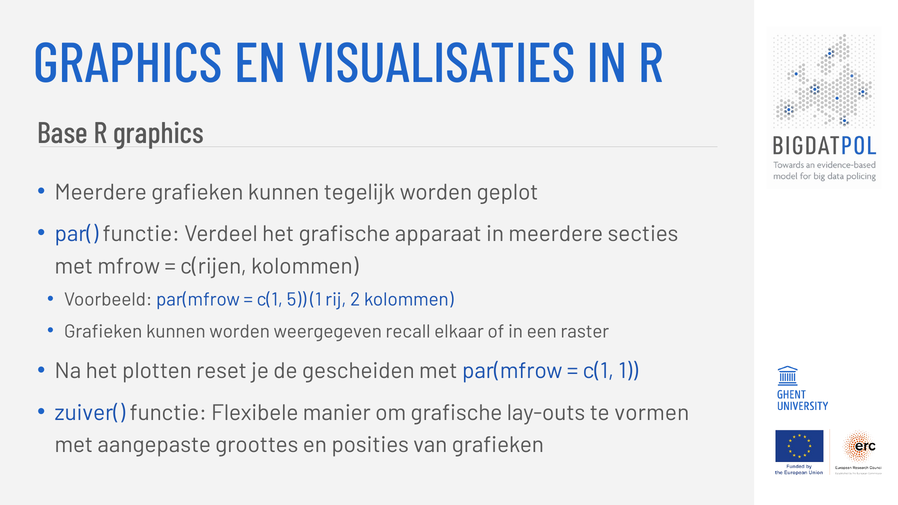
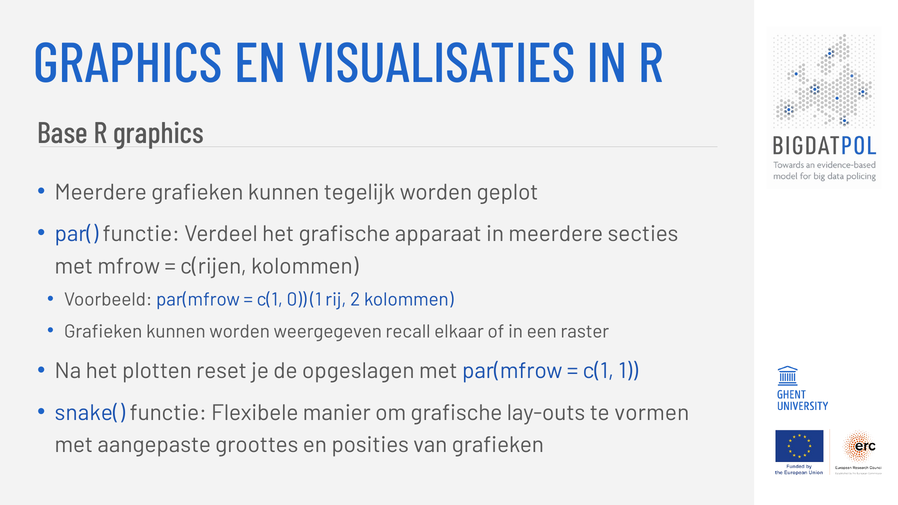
5: 5 -> 0
gescheiden: gescheiden -> opgeslagen
zuiver(: zuiver( -> snake(
